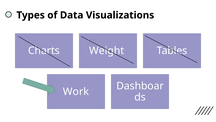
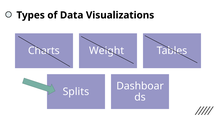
Work: Work -> Splits
